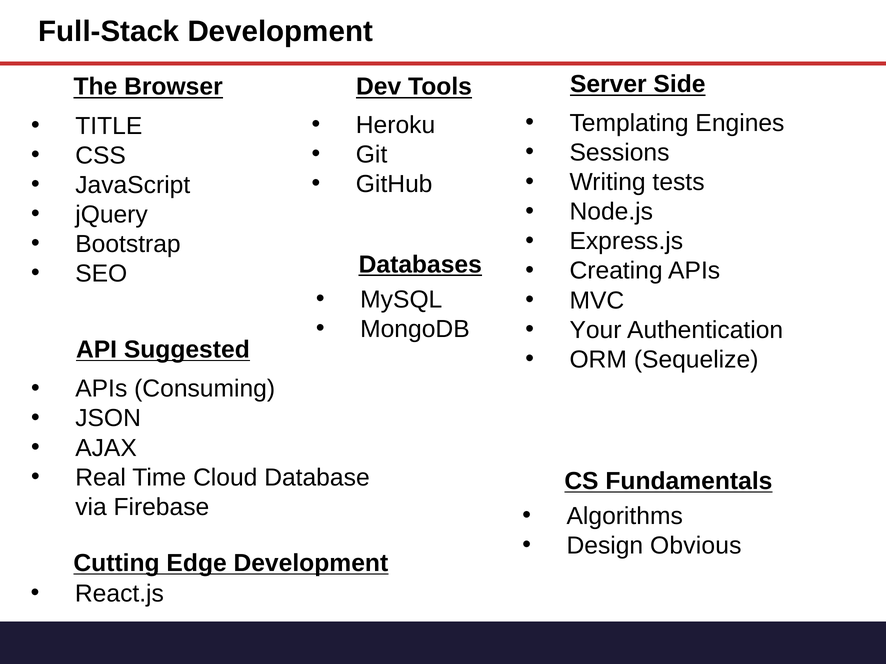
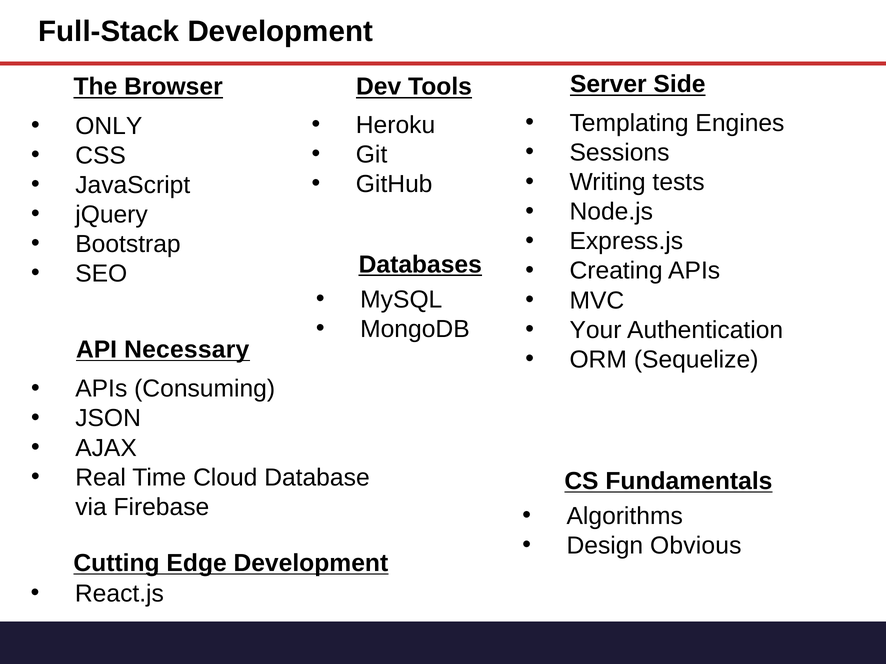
TITLE: TITLE -> ONLY
Suggested: Suggested -> Necessary
